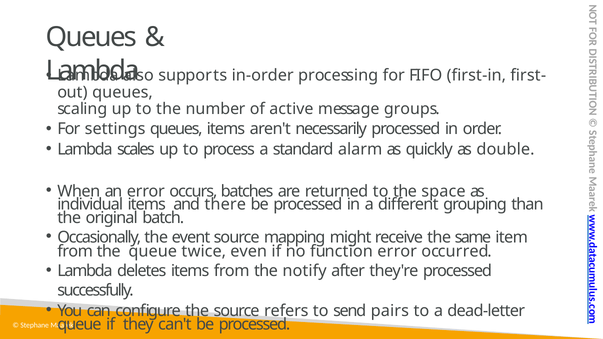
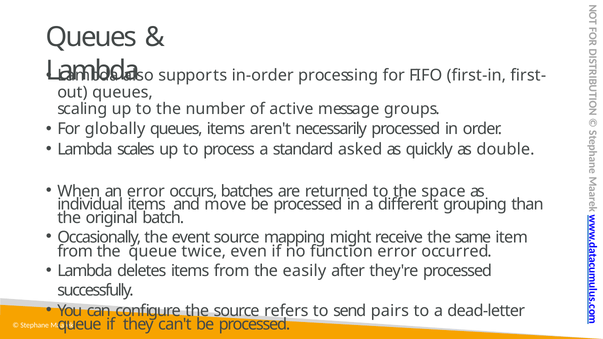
settings: settings -> globally
alarm: alarm -> asked
there: there -> move
notify: notify -> easily
